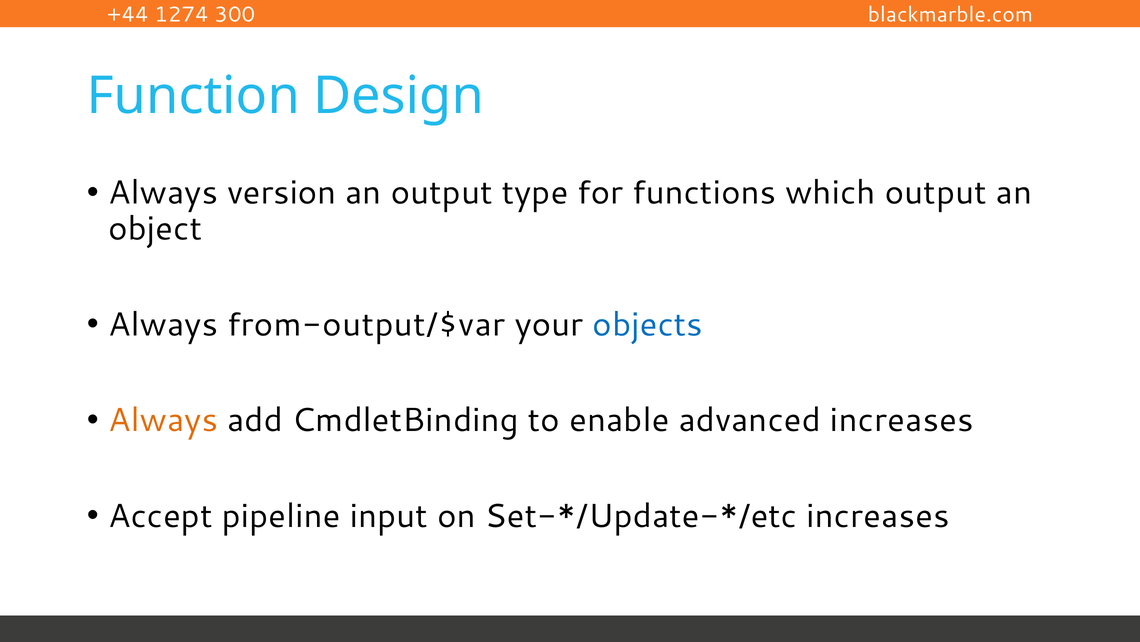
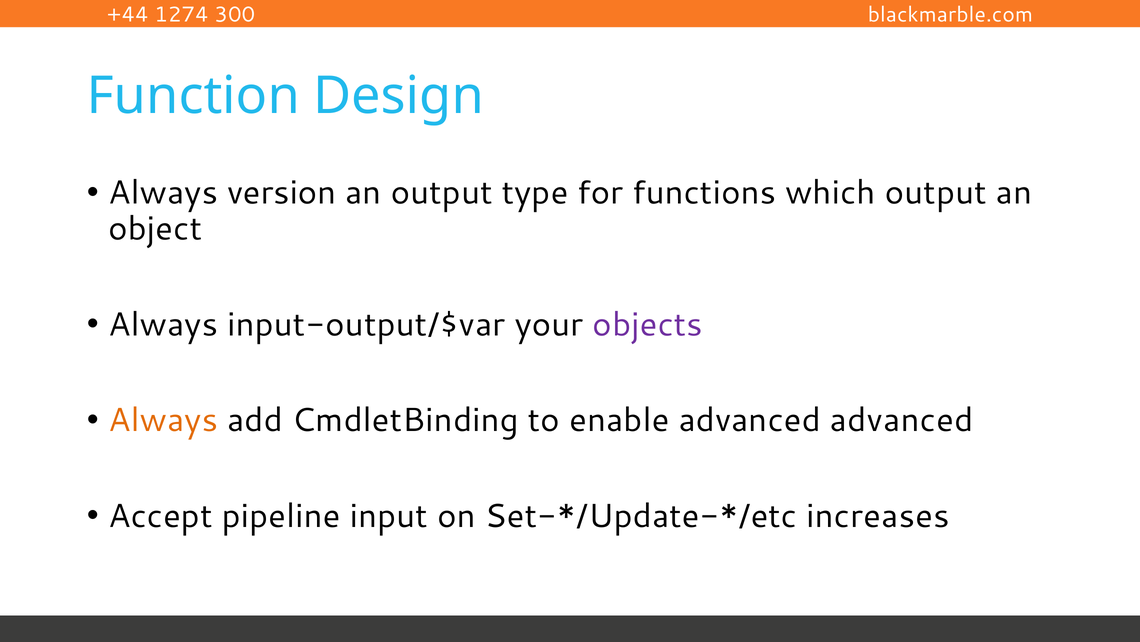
from-output/$var: from-output/$var -> input-output/$var
objects colour: blue -> purple
advanced increases: increases -> advanced
